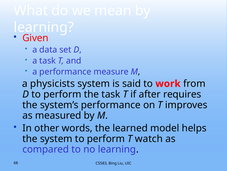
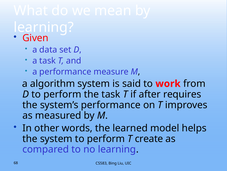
physicists: physicists -> algorithm
watch: watch -> create
